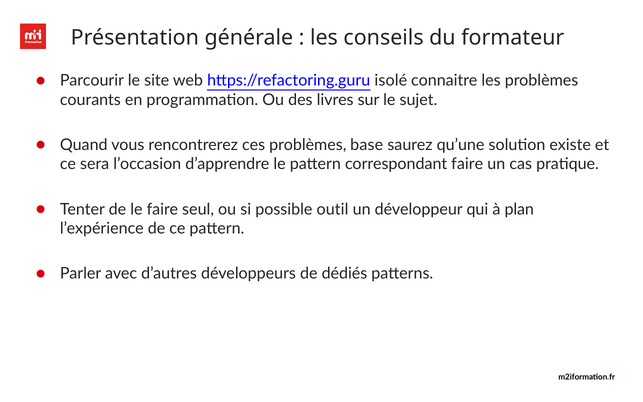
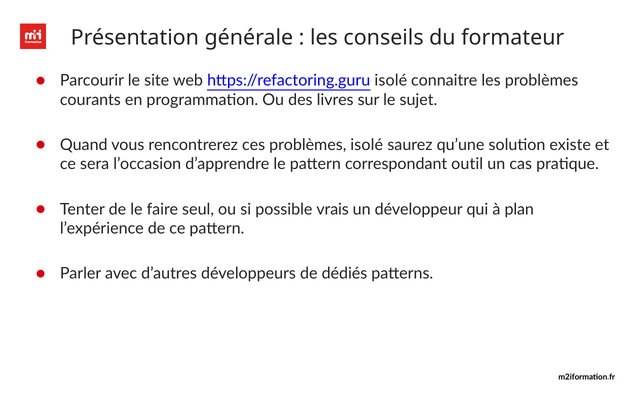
problèmes base: base -> isolé
correspondant faire: faire -> outil
outil: outil -> vrais
